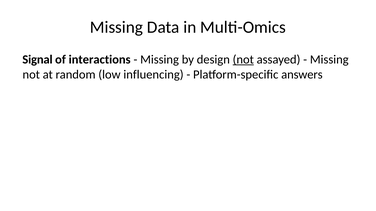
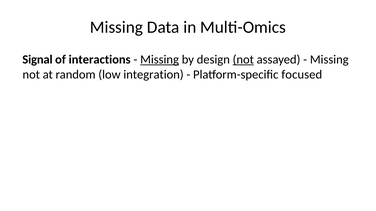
Missing at (160, 60) underline: none -> present
influencing: influencing -> integration
answers: answers -> focused
